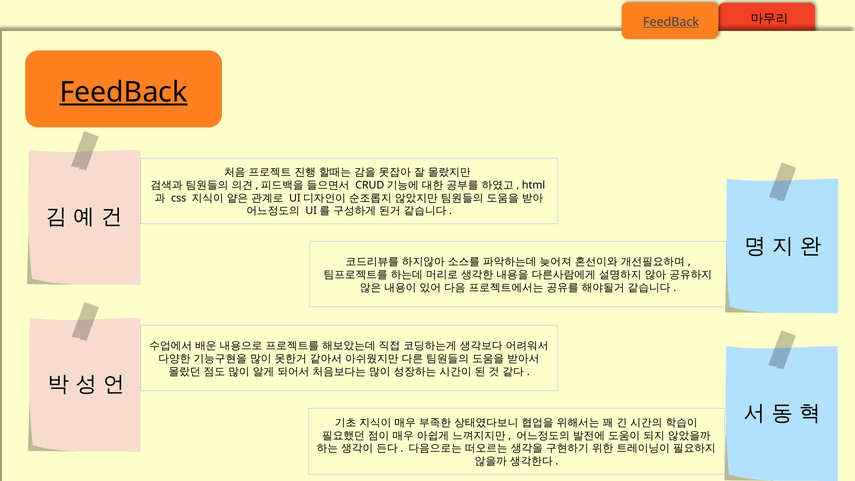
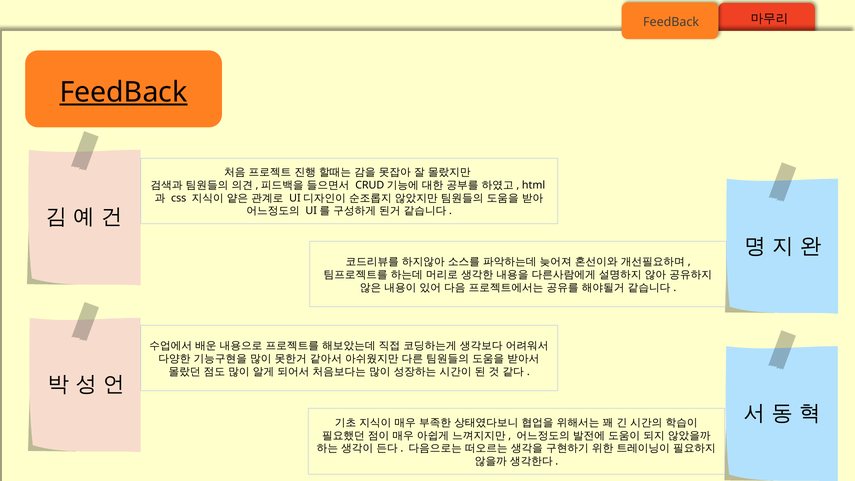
FeedBack at (671, 22) underline: present -> none
